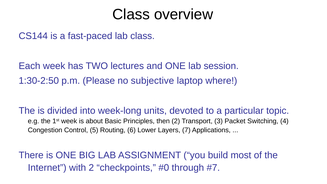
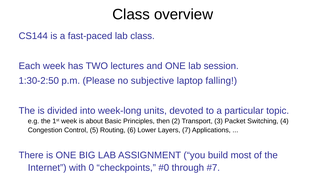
where: where -> falling
with 2: 2 -> 0
